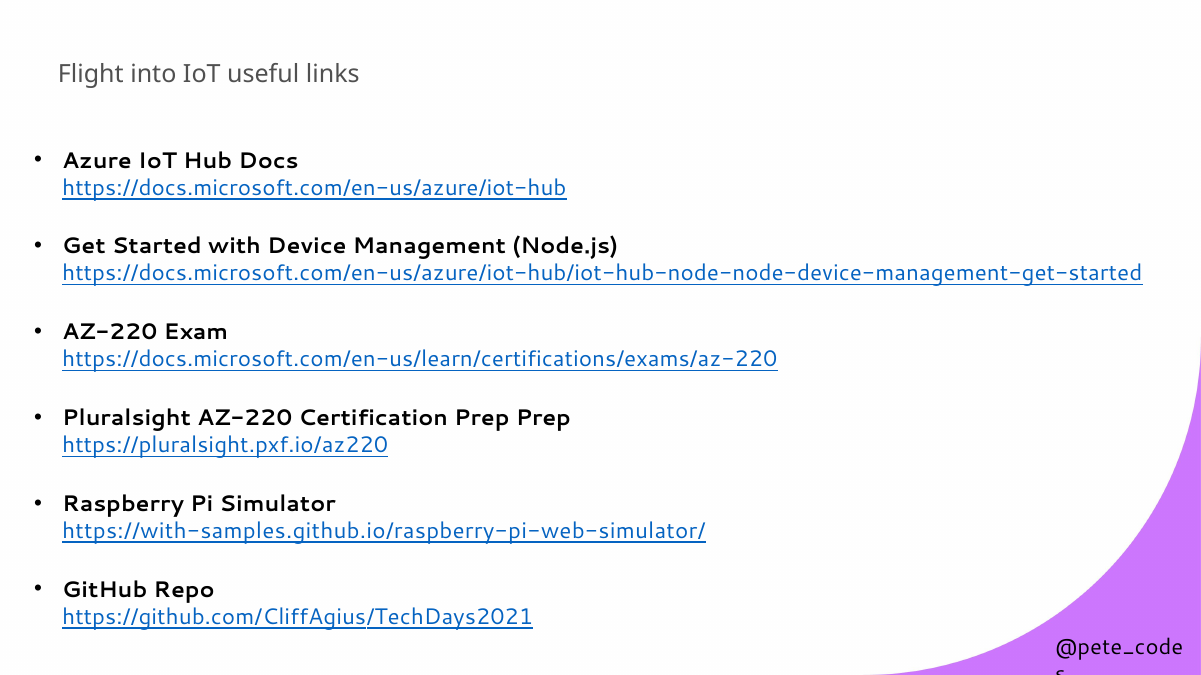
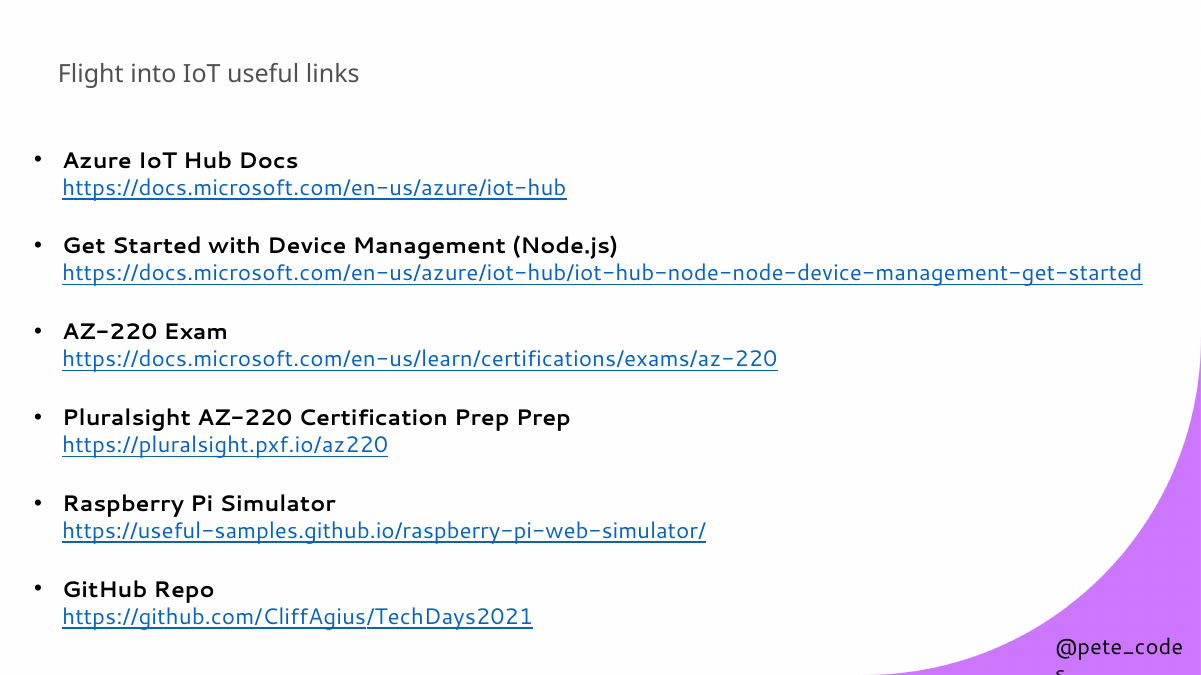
https://with-samples.github.io/raspberry-pi-web-simulator/: https://with-samples.github.io/raspberry-pi-web-simulator/ -> https://useful-samples.github.io/raspberry-pi-web-simulator/
